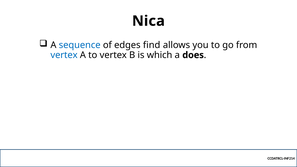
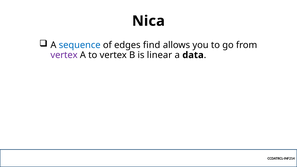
vertex at (64, 55) colour: blue -> purple
which: which -> linear
does: does -> data
